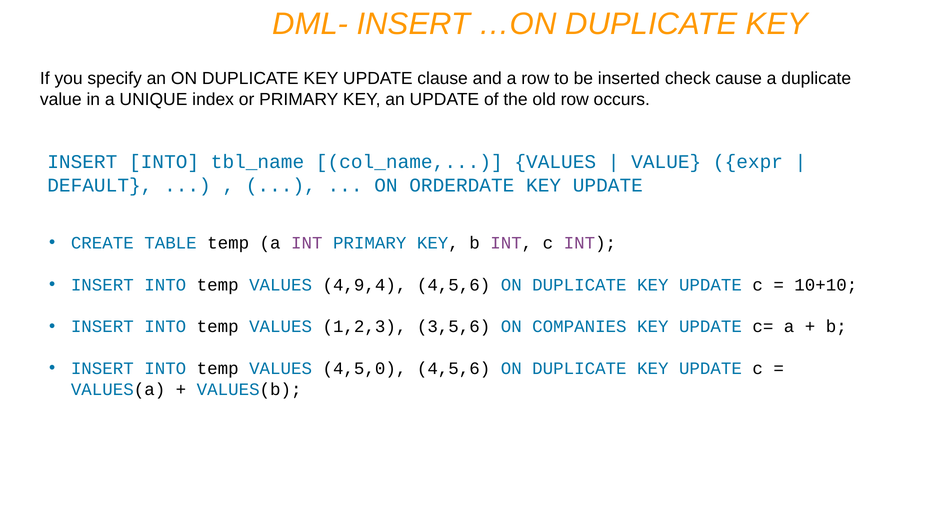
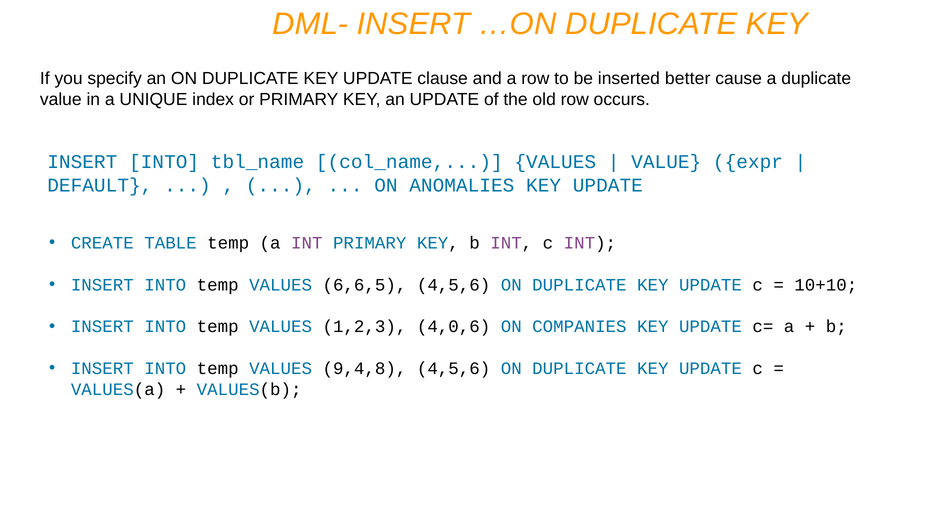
check: check -> better
ORDERDATE: ORDERDATE -> ANOMALIES
4,9,4: 4,9,4 -> 6,6,5
3,5,6: 3,5,6 -> 4,0,6
4,5,0: 4,5,0 -> 9,4,8
